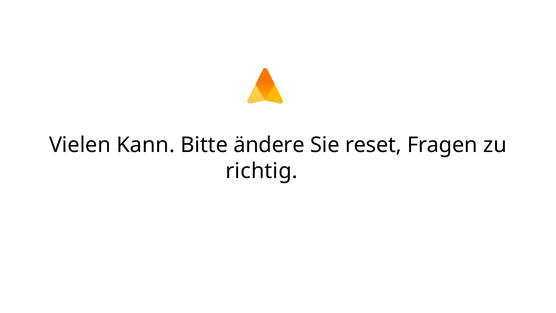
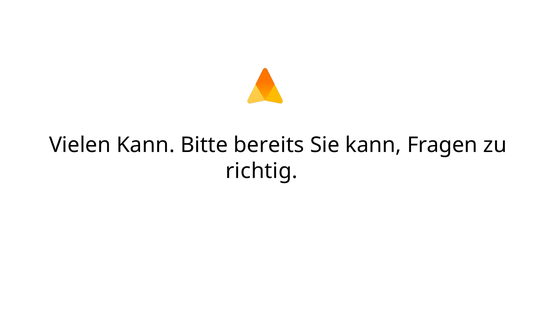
ändere: ändere -> bereits
Sie reset: reset -> kann
